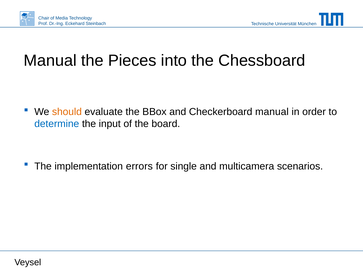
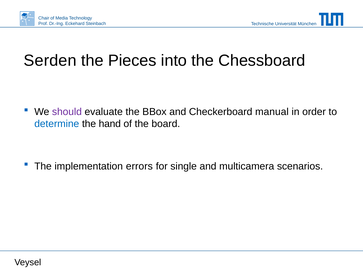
Manual at (50, 61): Manual -> Serden
should colour: orange -> purple
input: input -> hand
